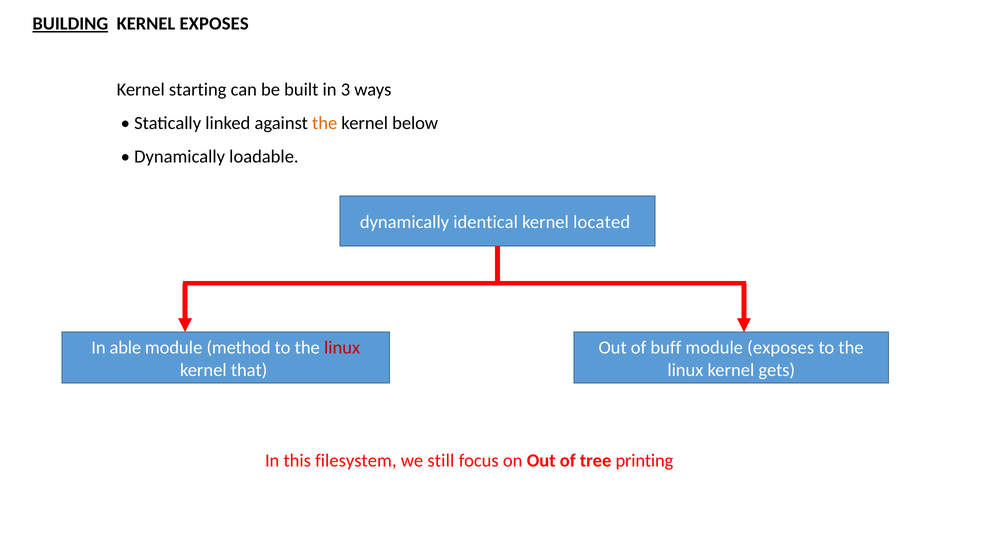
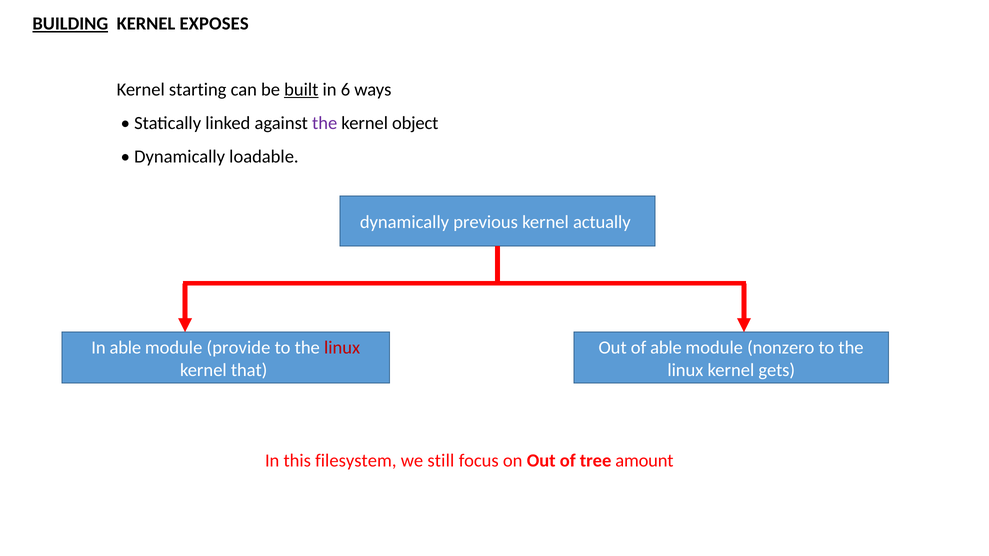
built underline: none -> present
3: 3 -> 6
the at (325, 123) colour: orange -> purple
below: below -> object
identical: identical -> previous
located: located -> actually
method: method -> provide
of buff: buff -> able
module exposes: exposes -> nonzero
printing: printing -> amount
